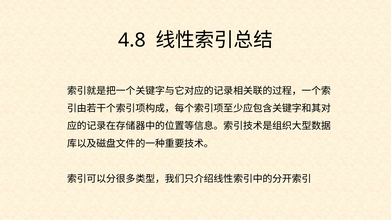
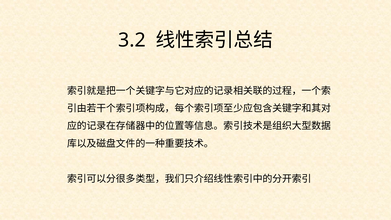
4.8: 4.8 -> 3.2
